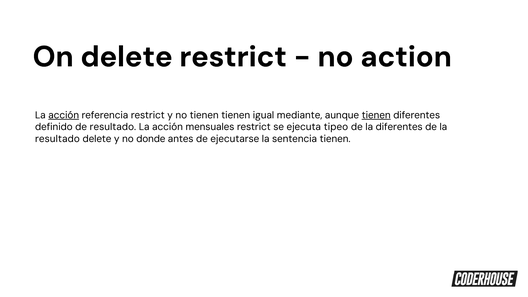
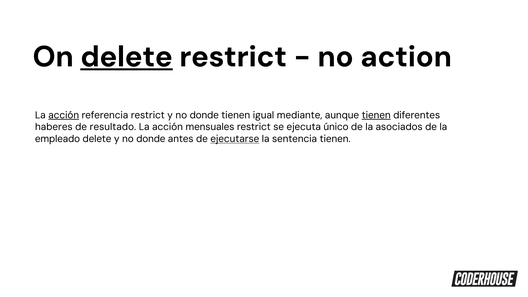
delete at (127, 57) underline: none -> present
restrict y no tienen: tienen -> donde
definido: definido -> haberes
tipeo: tipeo -> único
la diferentes: diferentes -> asociados
resultado at (57, 139): resultado -> empleado
ejecutarse underline: none -> present
